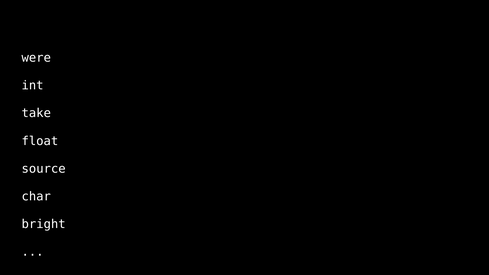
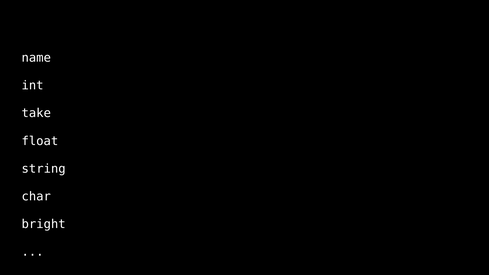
were: were -> name
source: source -> string
